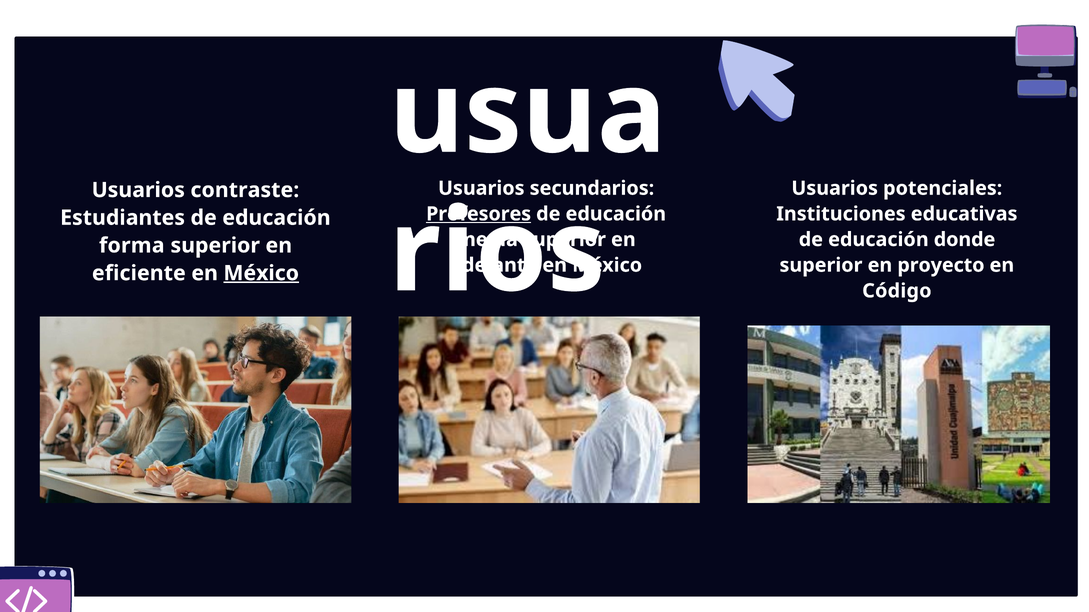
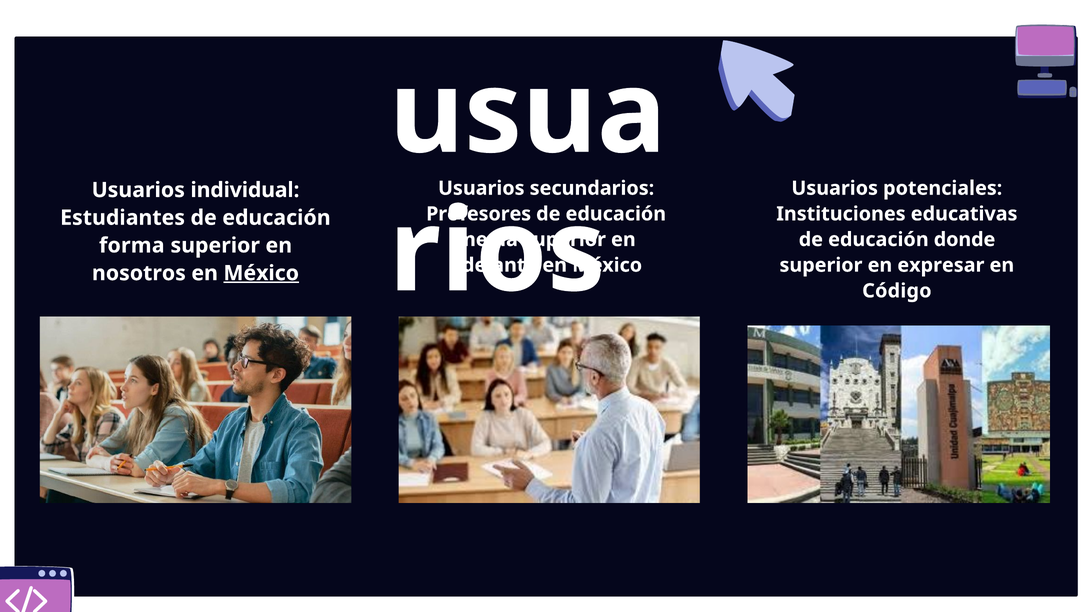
contraste: contraste -> individual
Profesores underline: present -> none
proyecto: proyecto -> expresar
eficiente: eficiente -> nosotros
